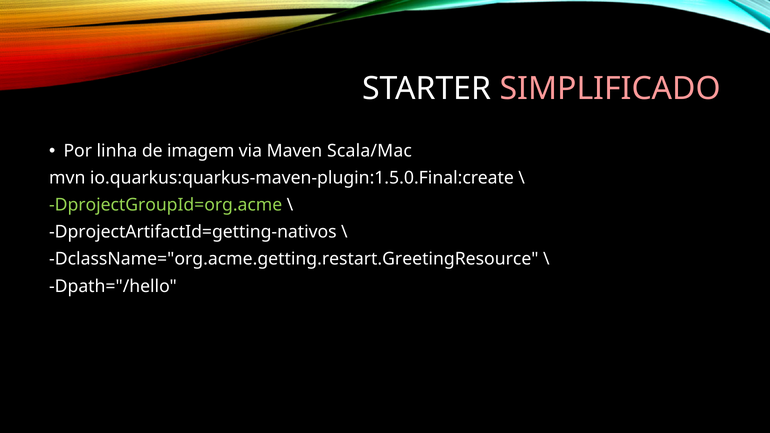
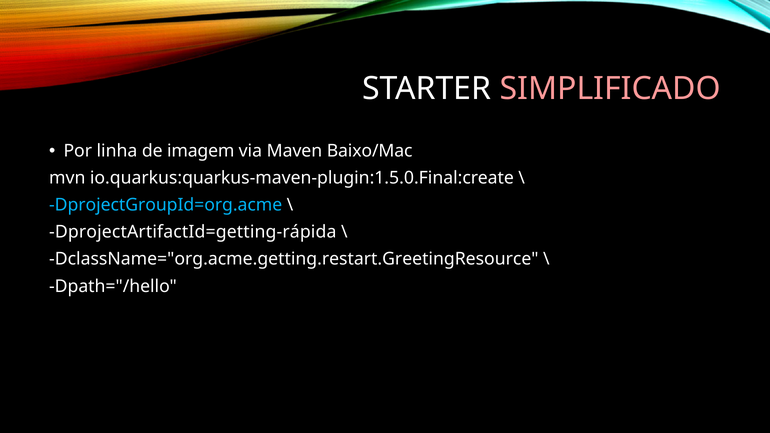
Scala/Mac: Scala/Mac -> Baixo/Mac
DprojectGroupId=org.acme colour: light green -> light blue
DprojectArtifactId=getting-nativos: DprojectArtifactId=getting-nativos -> DprojectArtifactId=getting-rápida
